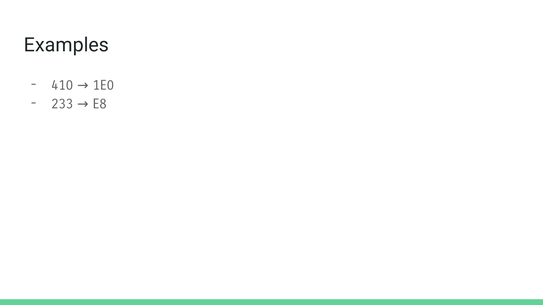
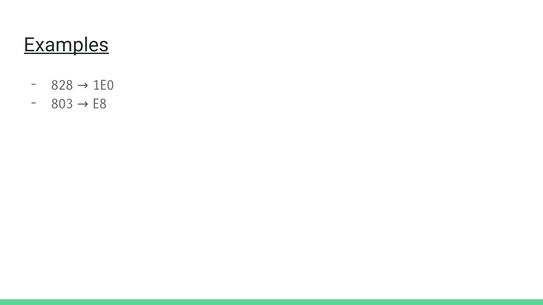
Examples underline: none -> present
410: 410 -> 828
233: 233 -> 803
